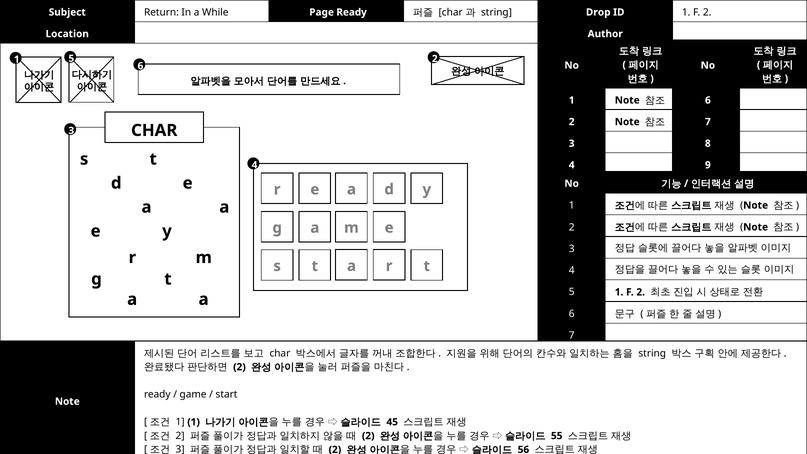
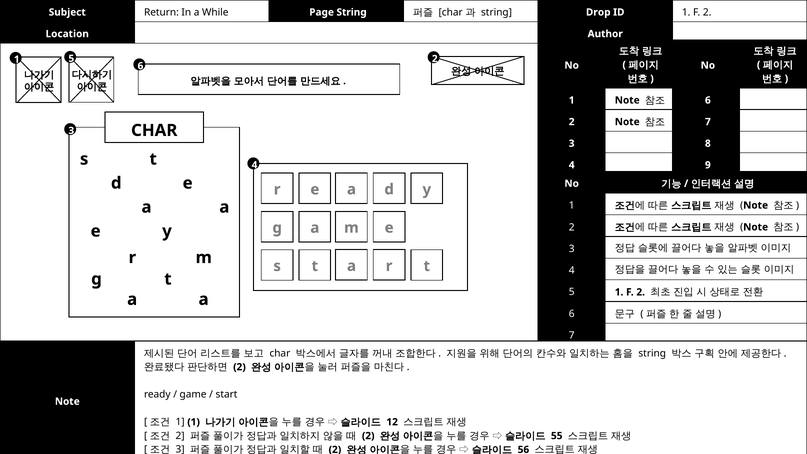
Page Ready: Ready -> String
45: 45 -> 12
